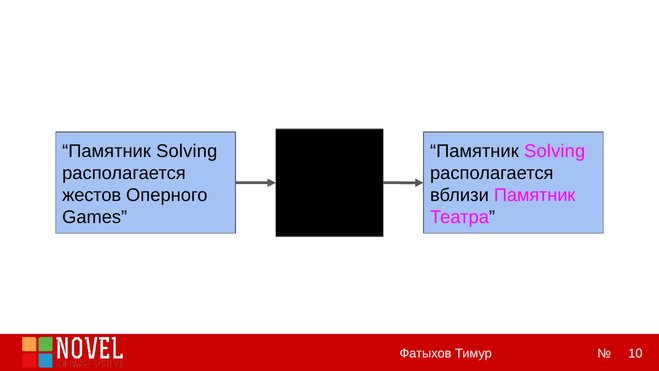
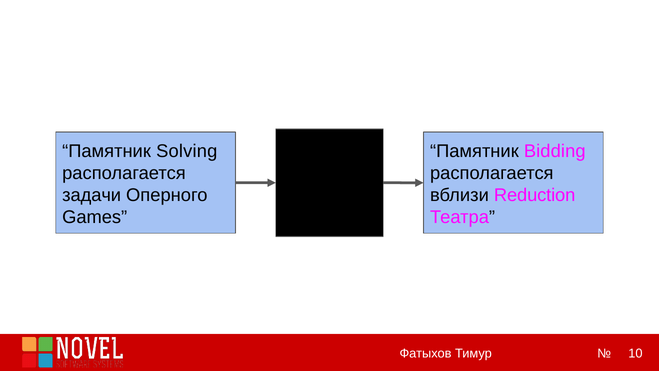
Solving at (555, 151): Solving -> Bidding
жестов: жестов -> задачи
вблизи Памятник: Памятник -> Reduction
